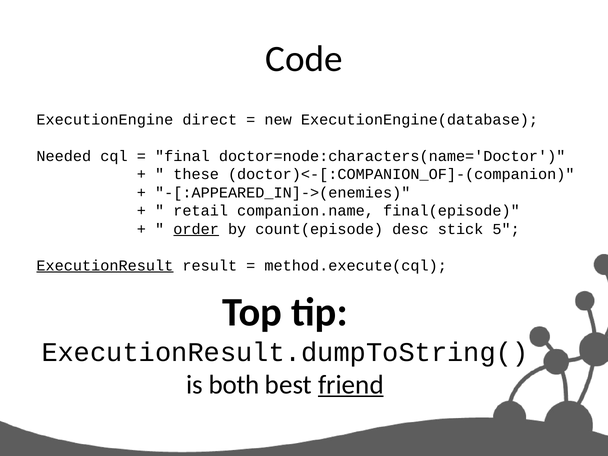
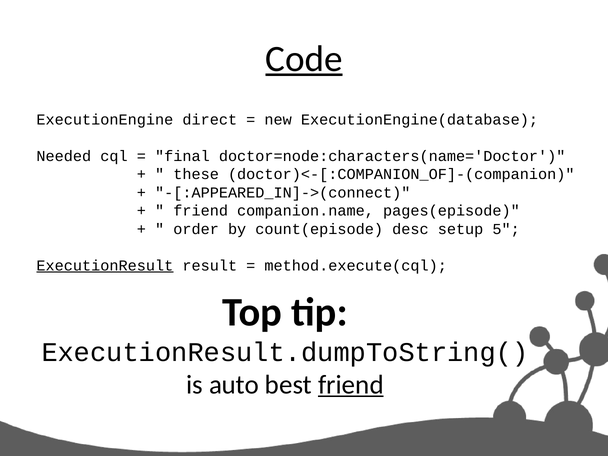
Code underline: none -> present
-[:APPEARED_IN]->(enemies: -[:APPEARED_IN]->(enemies -> -[:APPEARED_IN]->(connect
retail at (201, 211): retail -> friend
final(episode: final(episode -> pages(episode
order underline: present -> none
stick: stick -> setup
both: both -> auto
